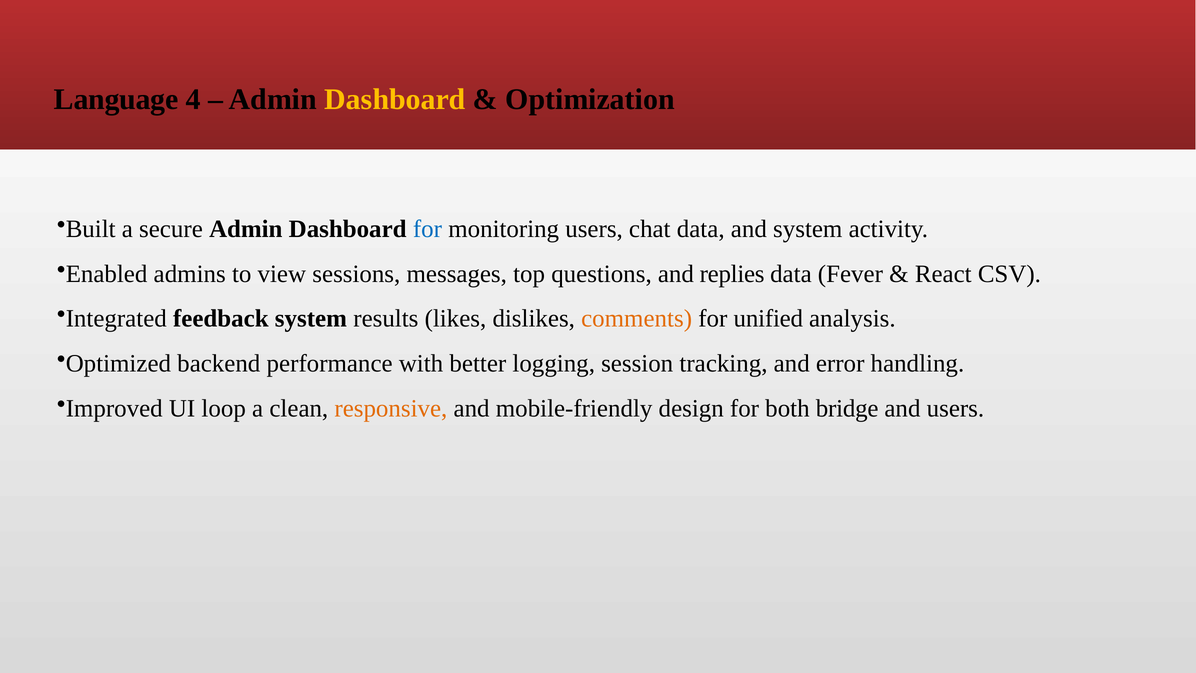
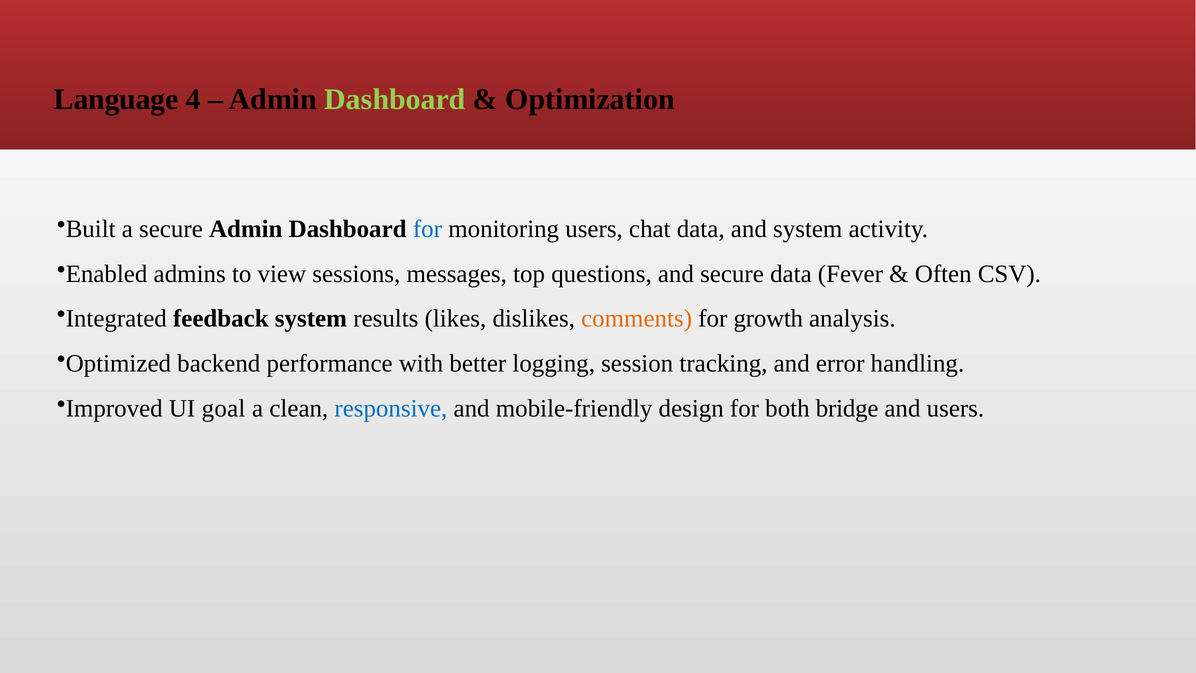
Dashboard at (395, 99) colour: yellow -> light green
and replies: replies -> secure
React: React -> Often
unified: unified -> growth
loop: loop -> goal
responsive colour: orange -> blue
